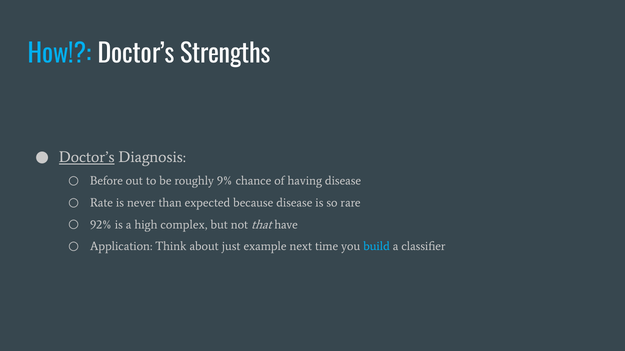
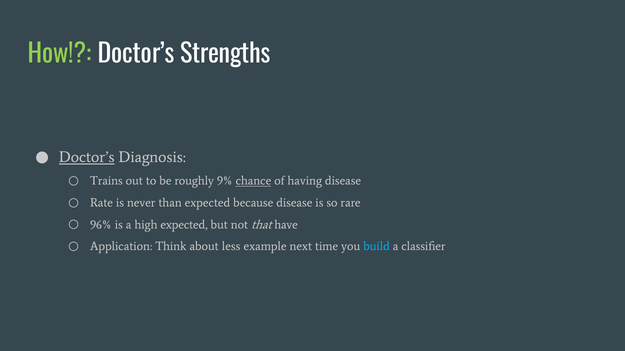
How colour: light blue -> light green
Before: Before -> Trains
chance underline: none -> present
92%: 92% -> 96%
high complex: complex -> expected
just: just -> less
